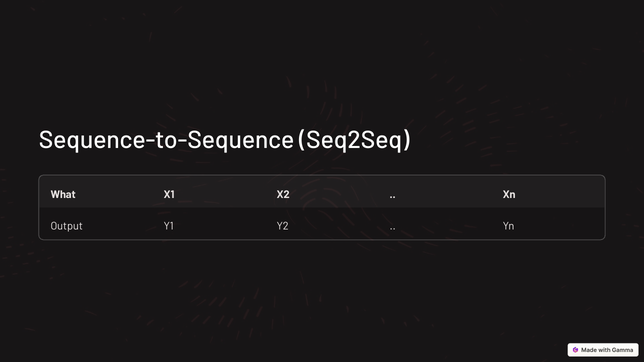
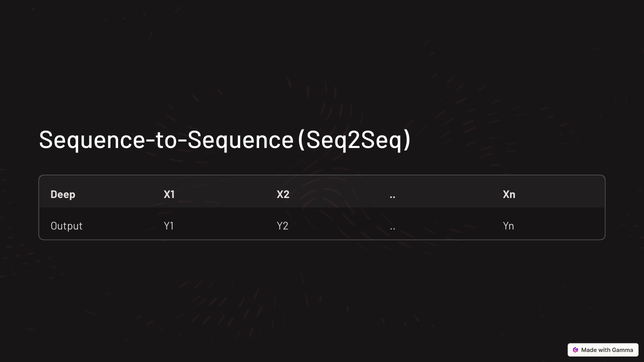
What: What -> Deep
